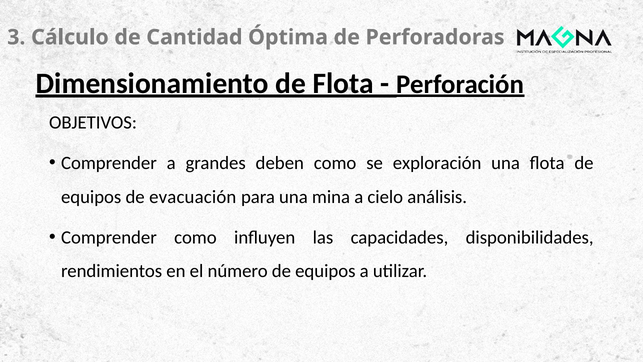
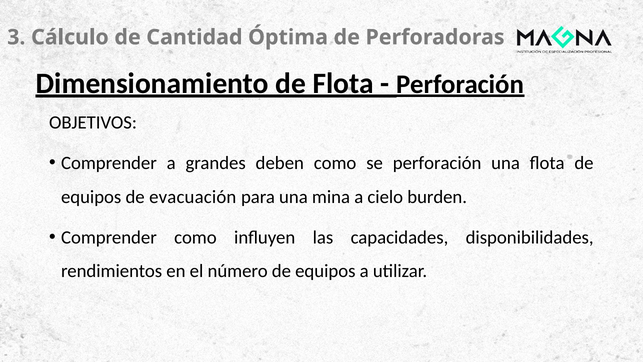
se exploración: exploración -> perforación
análisis: análisis -> burden
